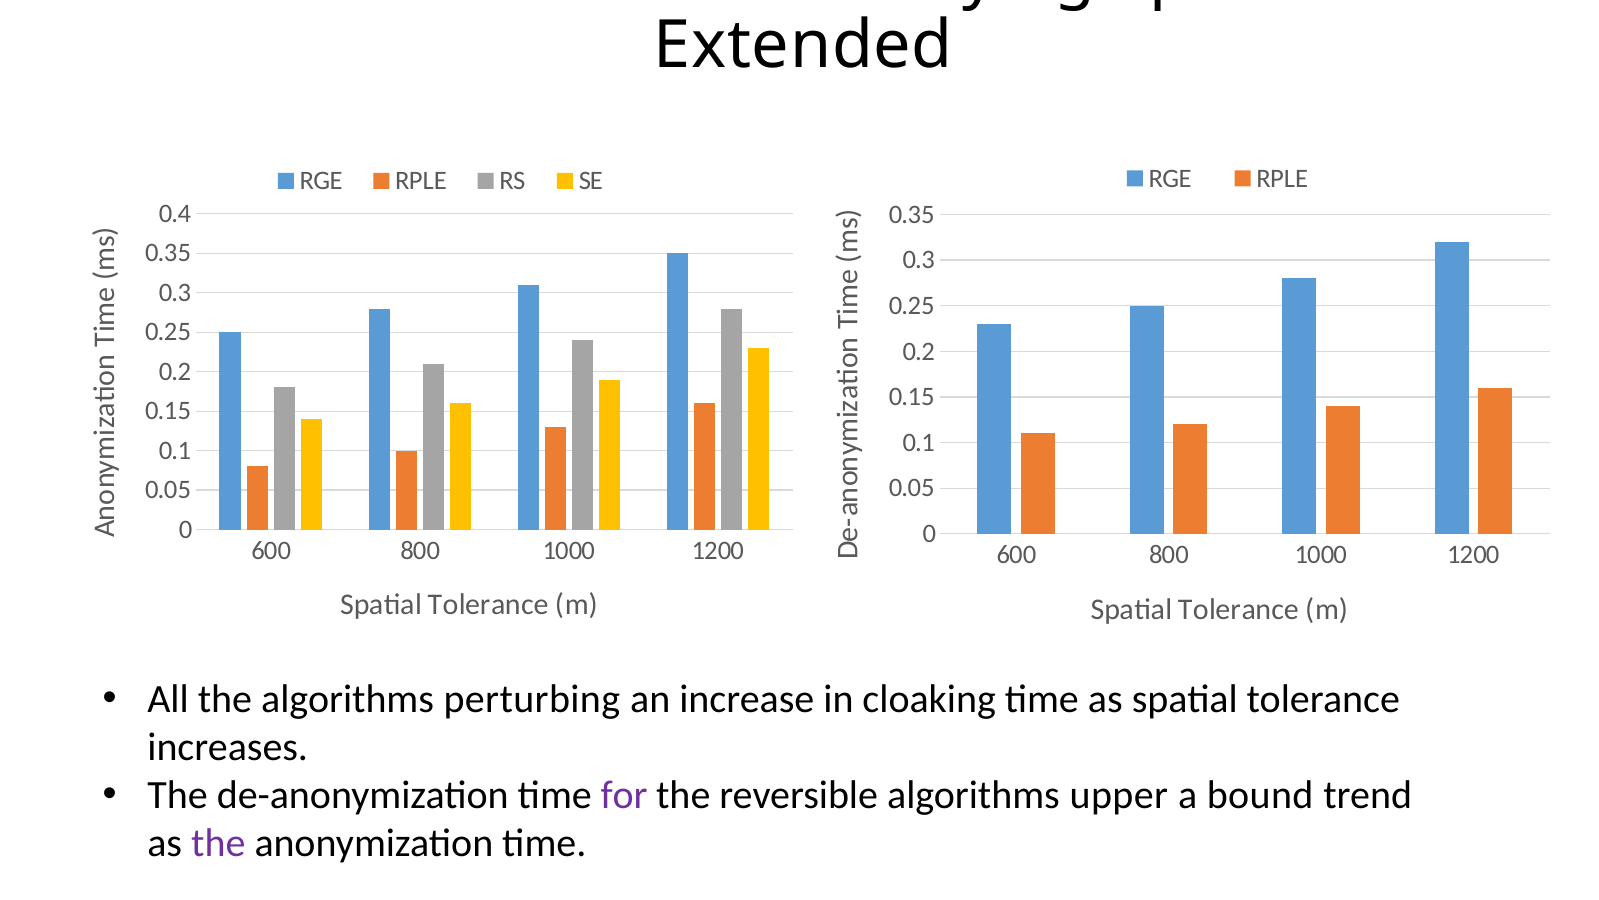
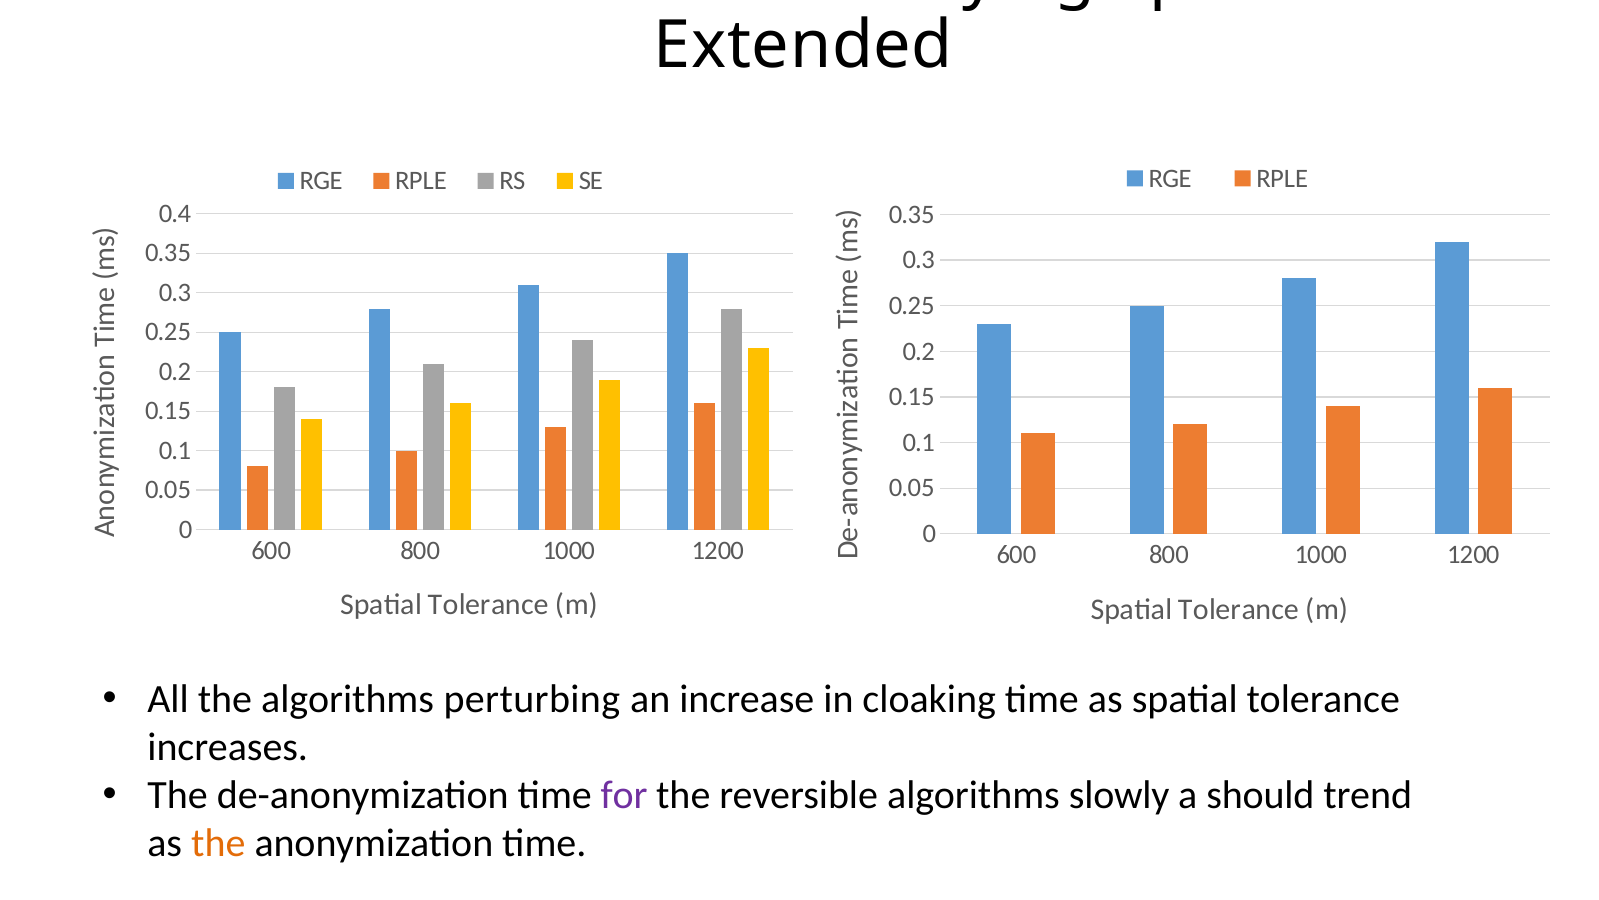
upper: upper -> slowly
bound: bound -> should
the at (218, 843) colour: purple -> orange
